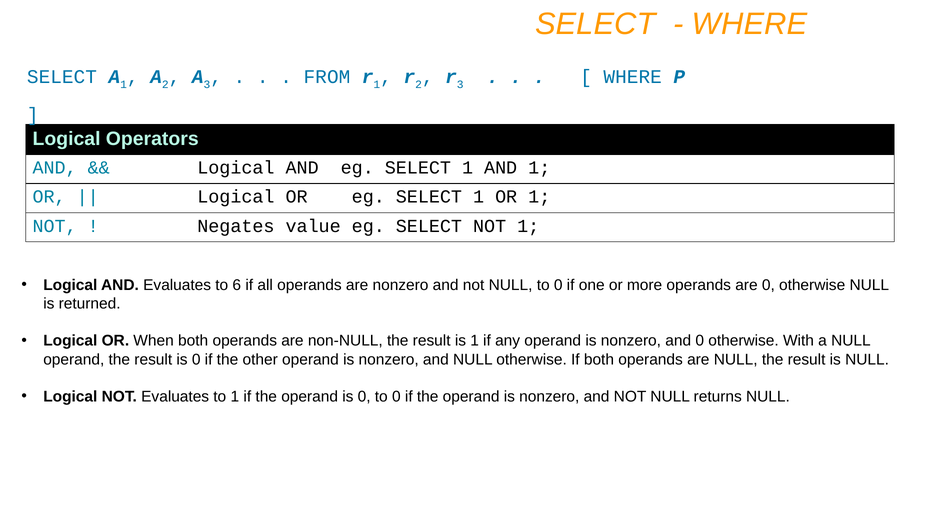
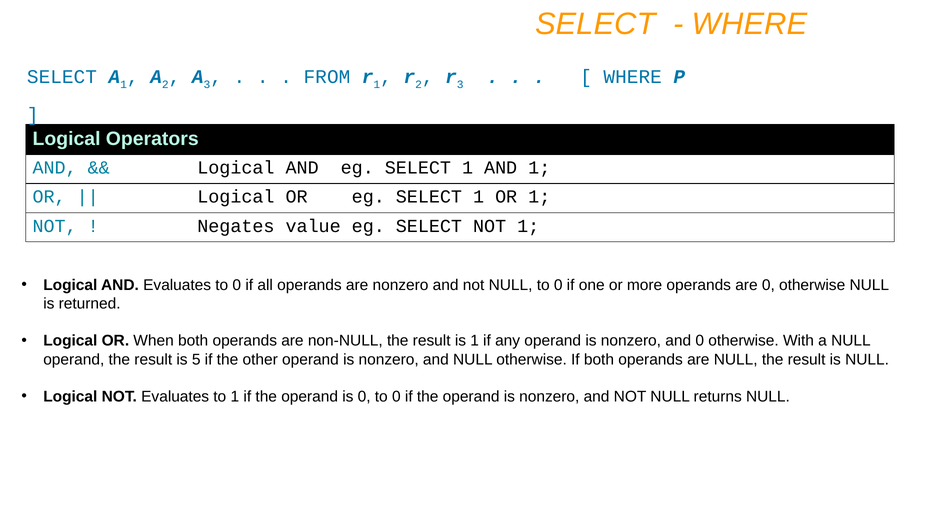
Evaluates to 6: 6 -> 0
result is 0: 0 -> 5
